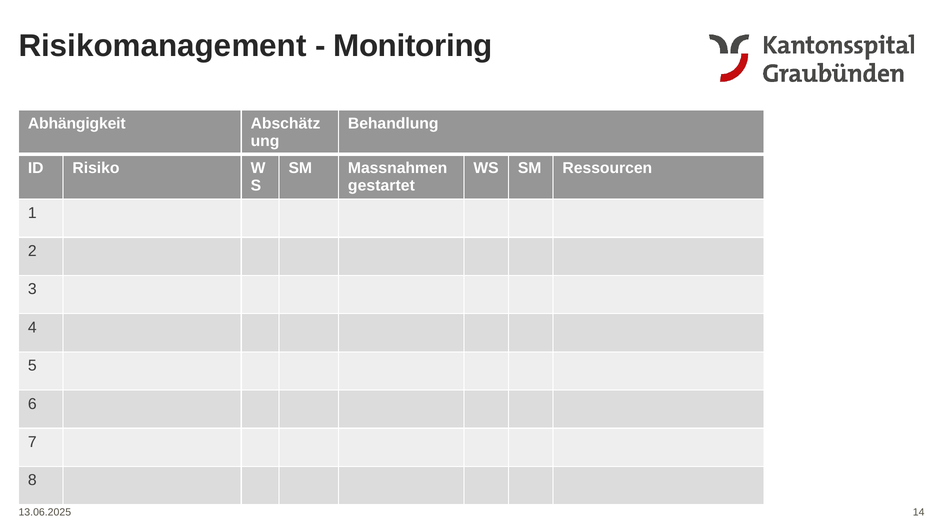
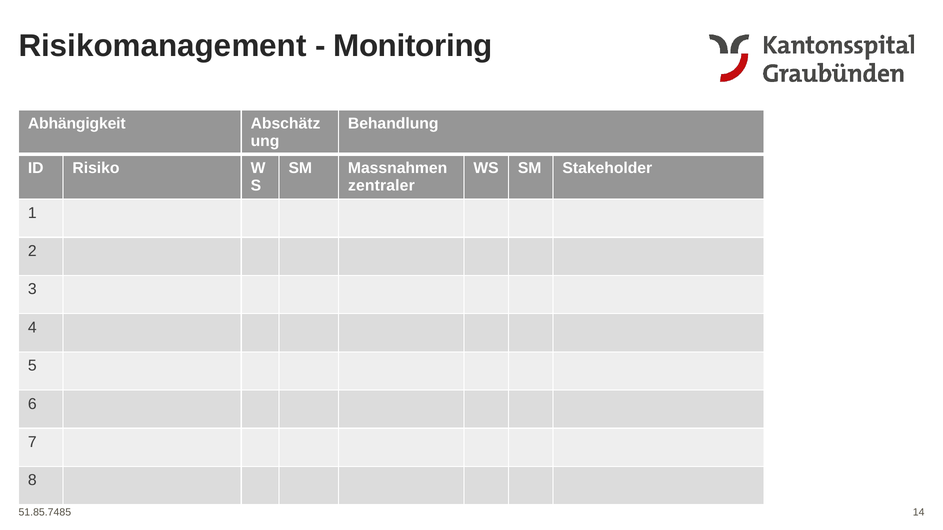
Ressourcen: Ressourcen -> Stakeholder
gestartet: gestartet -> zentraler
13.06.2025: 13.06.2025 -> 51.85.7485
